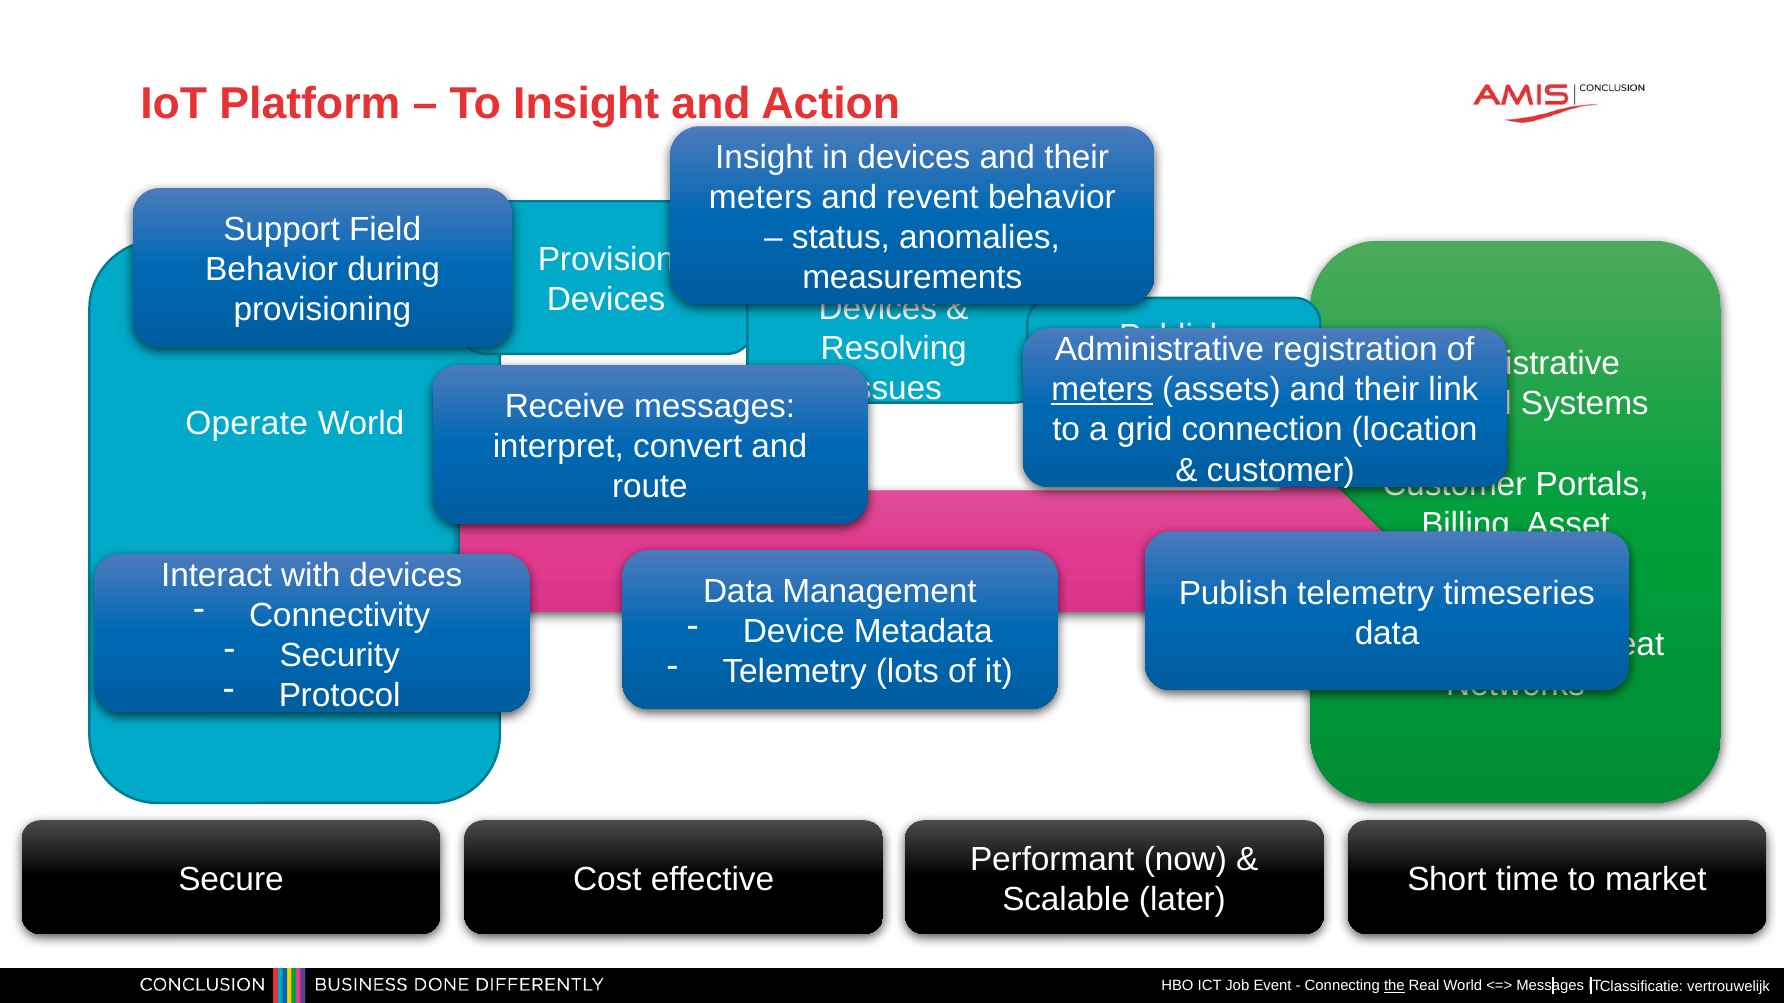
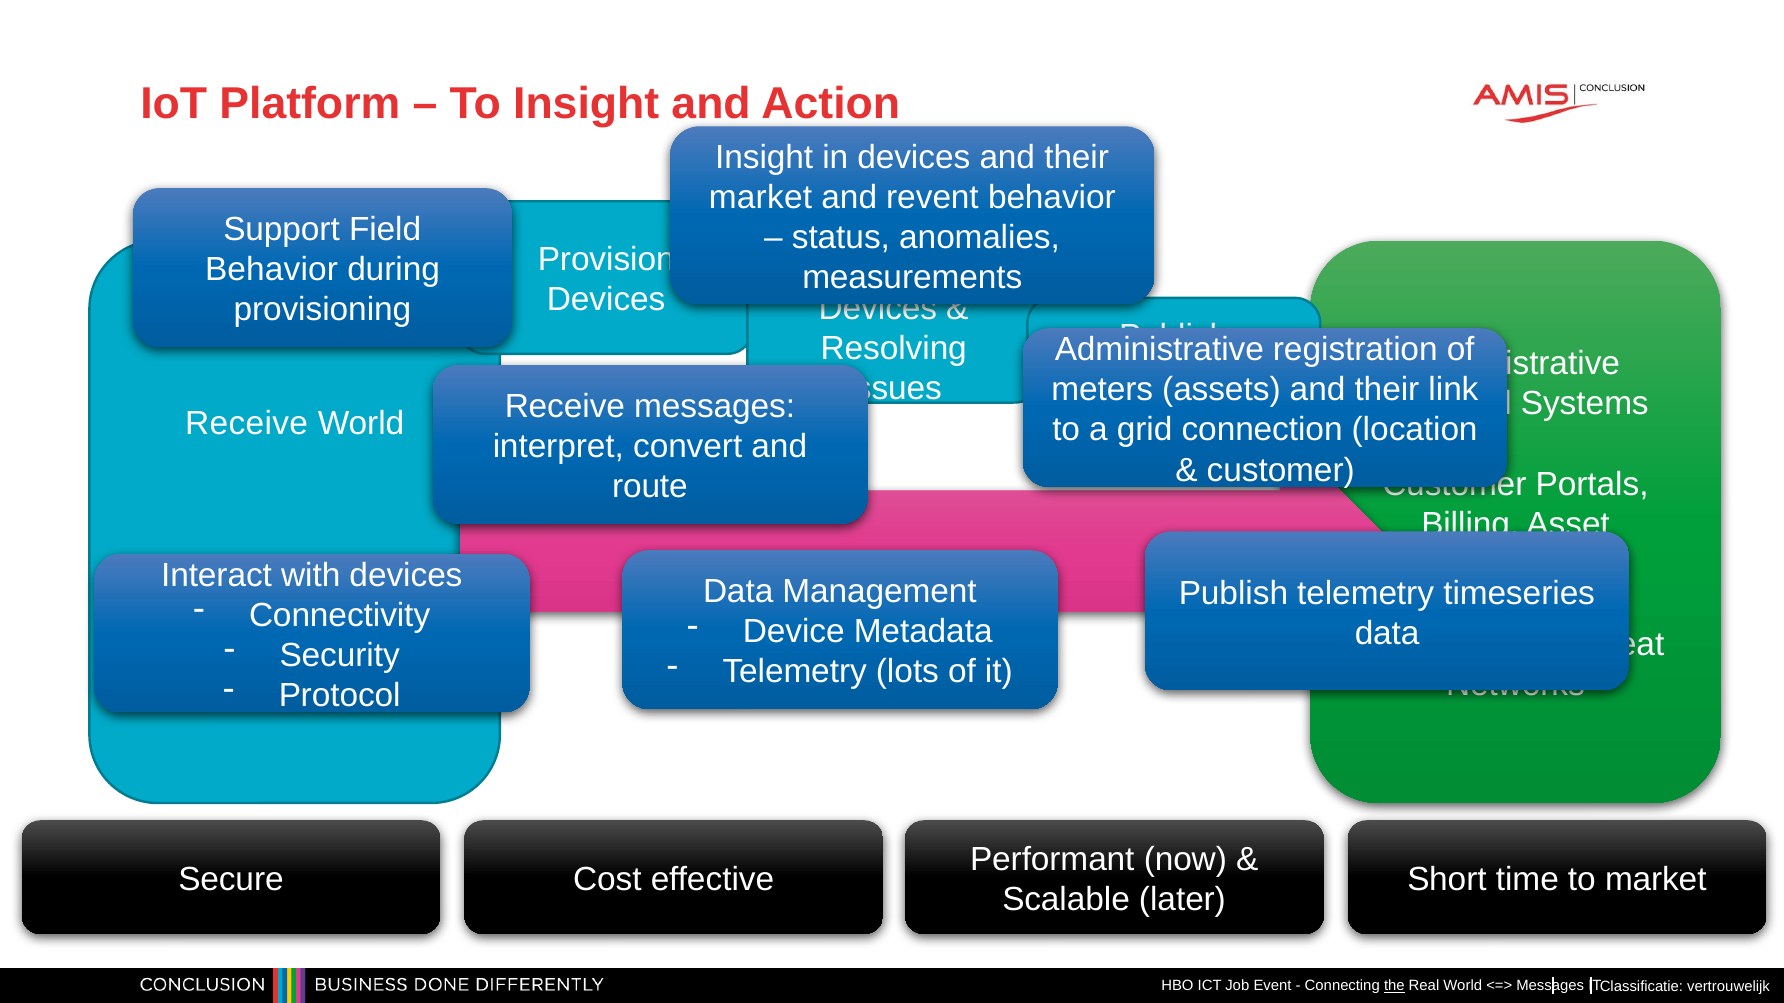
meters at (760, 198): meters -> market
meters at (1102, 390) underline: present -> none
Operate at (247, 424): Operate -> Receive
